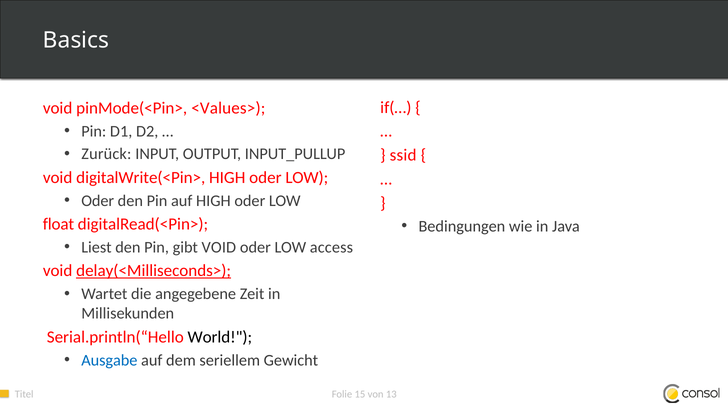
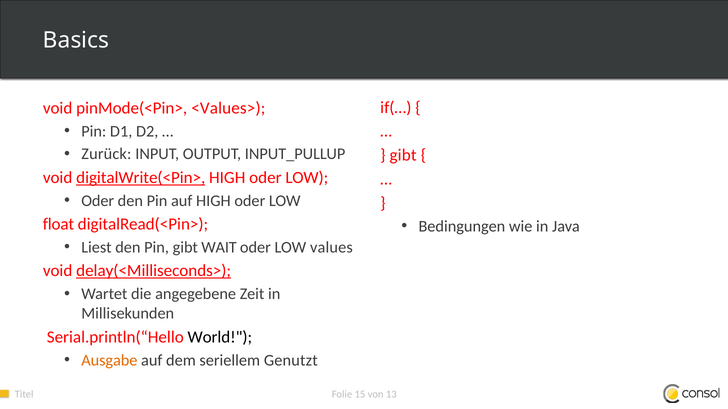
ssid at (403, 155): ssid -> gibt
digitalWrite(<Pin> underline: none -> present
gibt VOID: VOID -> WAIT
access: access -> values
Ausgabe colour: blue -> orange
Gewicht: Gewicht -> Genutzt
